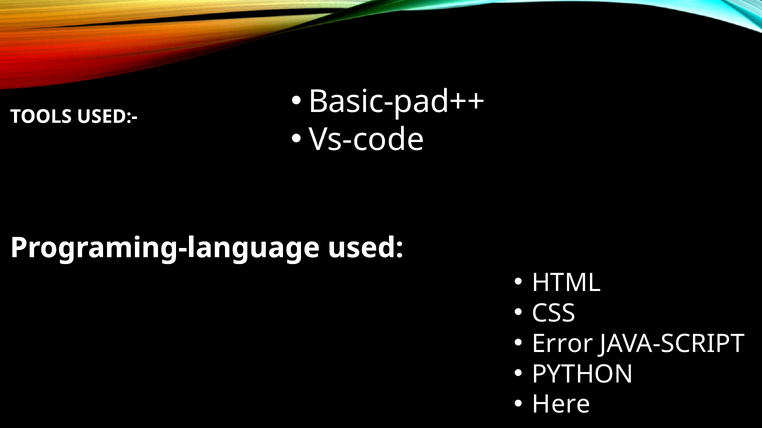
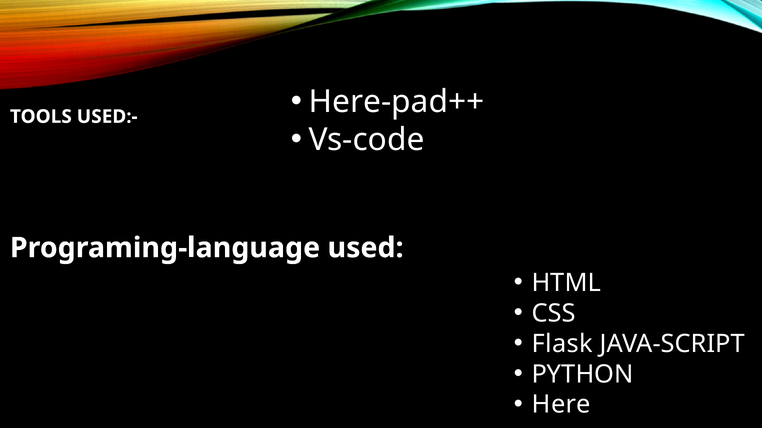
Basic-pad++: Basic-pad++ -> Here-pad++
Error: Error -> Flask
